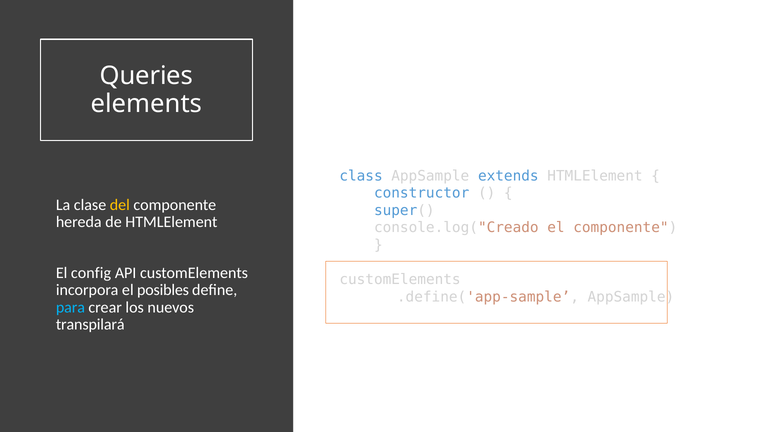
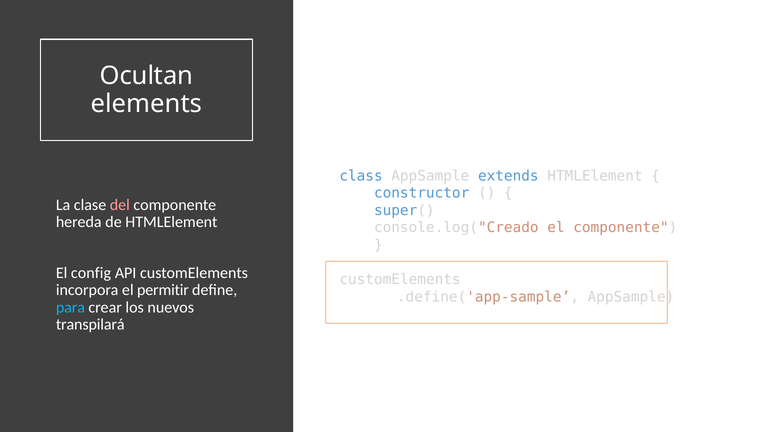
Queries: Queries -> Ocultan
del colour: yellow -> pink
posibles: posibles -> permitir
